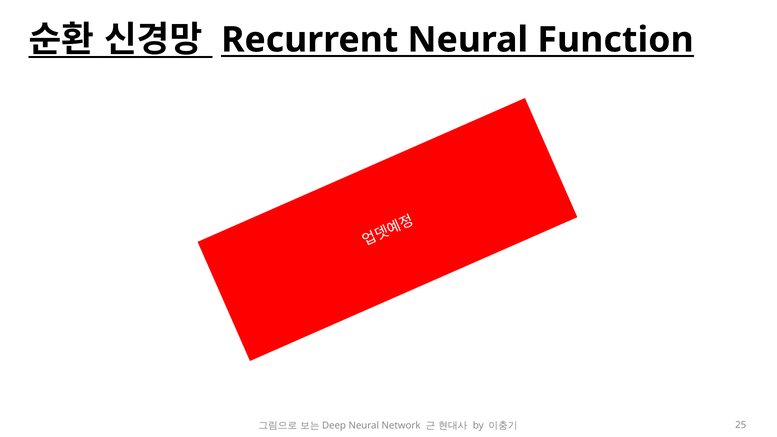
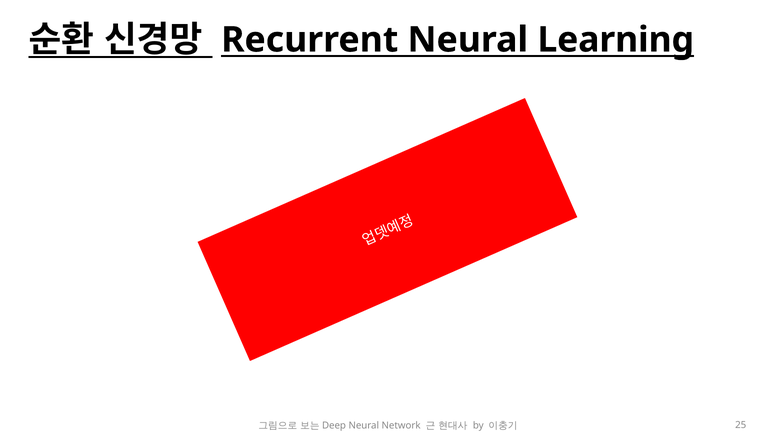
Function: Function -> Learning
